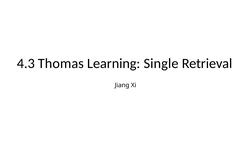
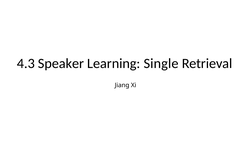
Thomas: Thomas -> Speaker
